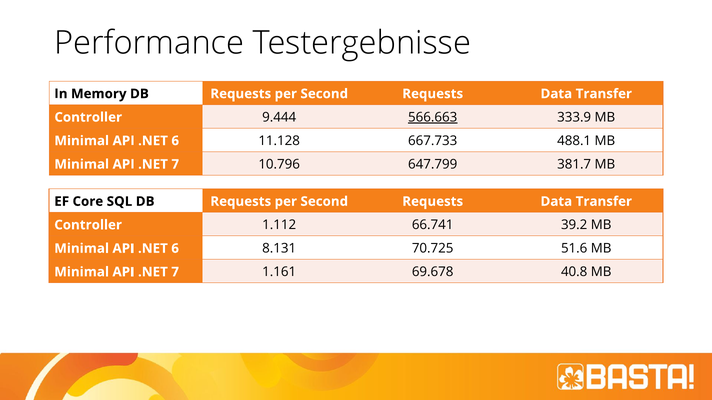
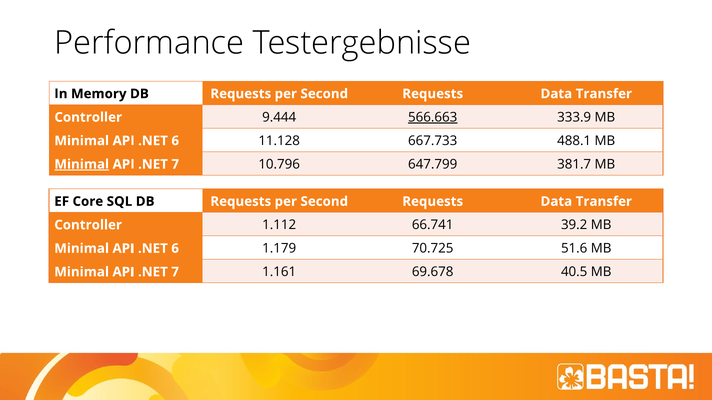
Minimal at (82, 164) underline: none -> present
8.131: 8.131 -> 1.179
40.8: 40.8 -> 40.5
